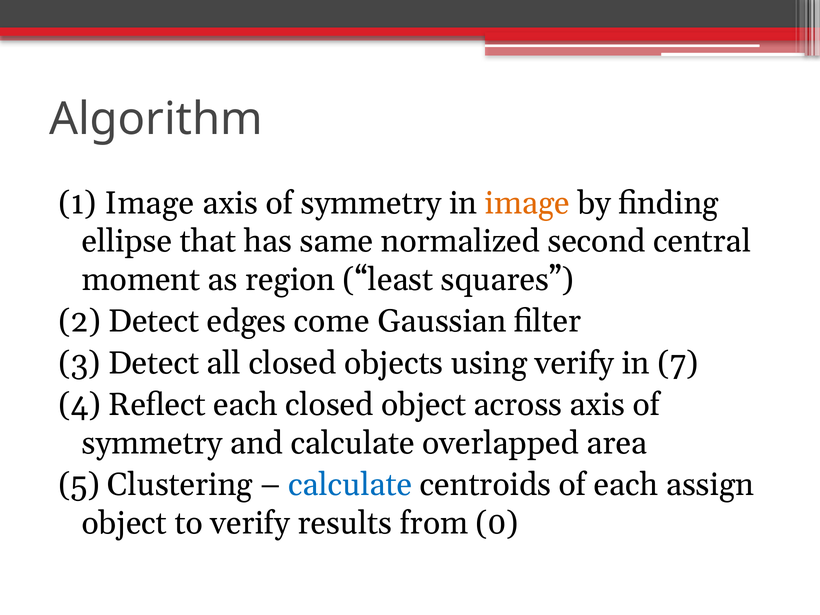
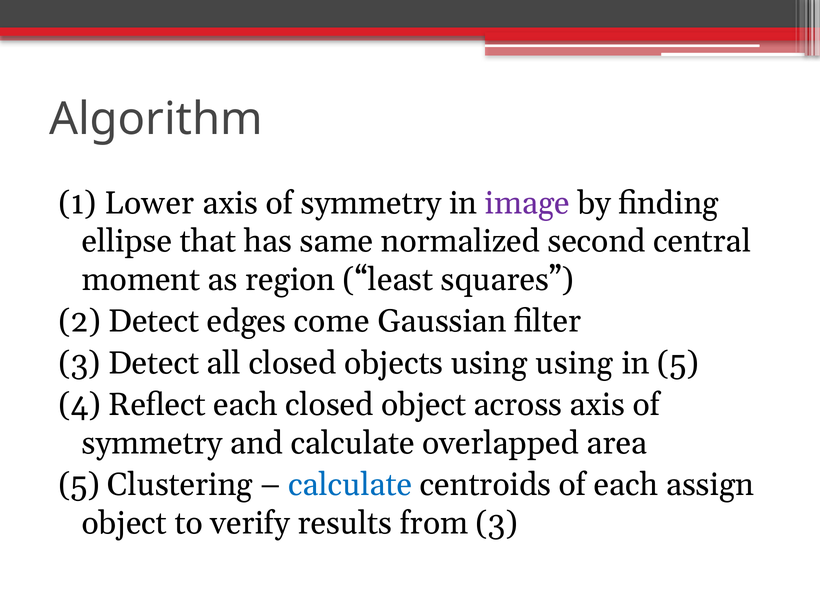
1 Image: Image -> Lower
image at (527, 203) colour: orange -> purple
using verify: verify -> using
in 7: 7 -> 5
from 0: 0 -> 3
